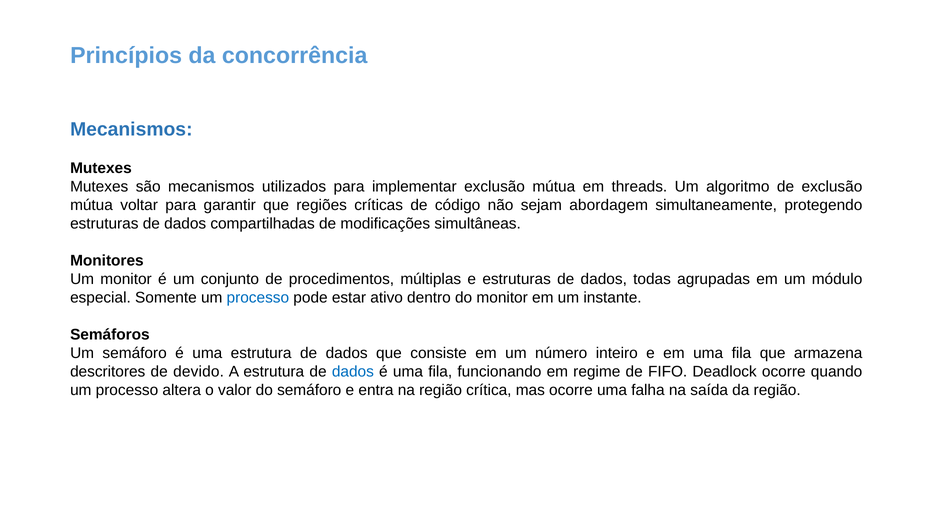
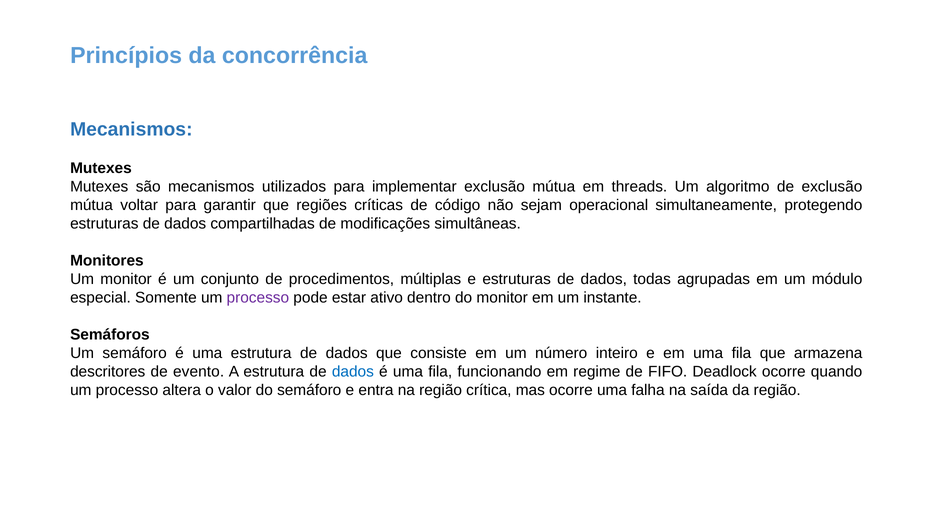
abordagem: abordagem -> operacional
processo at (258, 298) colour: blue -> purple
devido: devido -> evento
